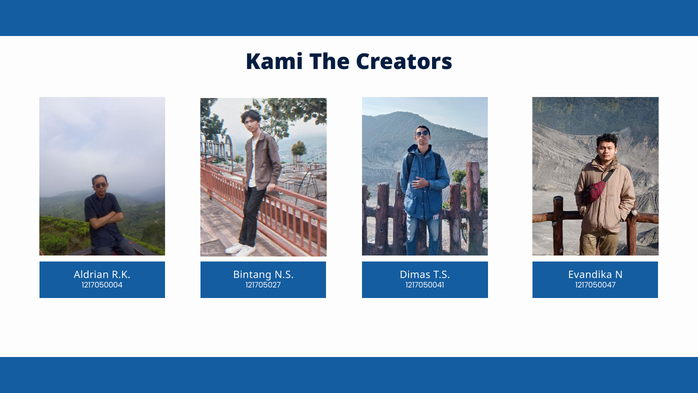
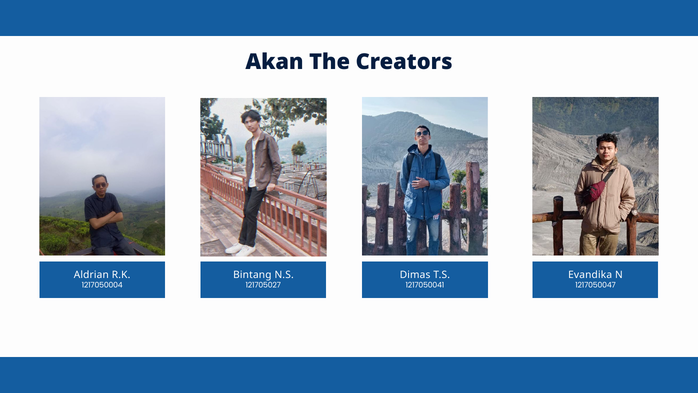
Kami: Kami -> Akan
